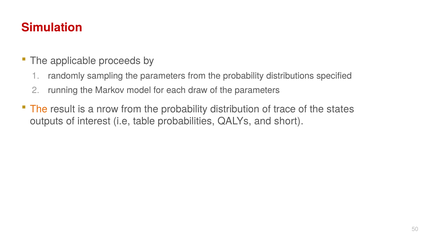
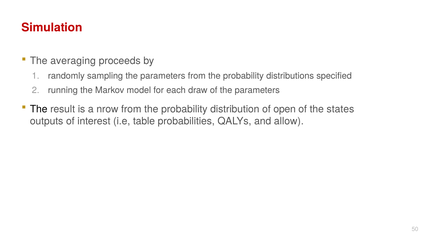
applicable: applicable -> averaging
The at (39, 109) colour: orange -> black
trace: trace -> open
short: short -> allow
